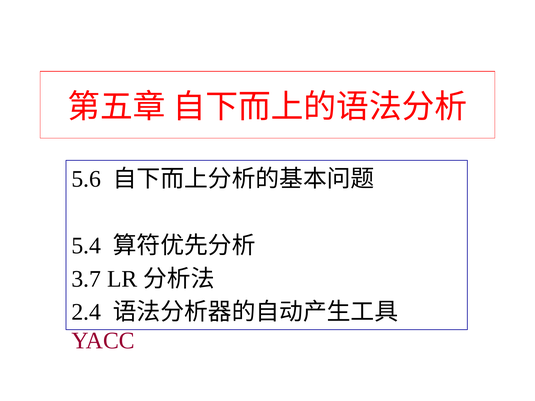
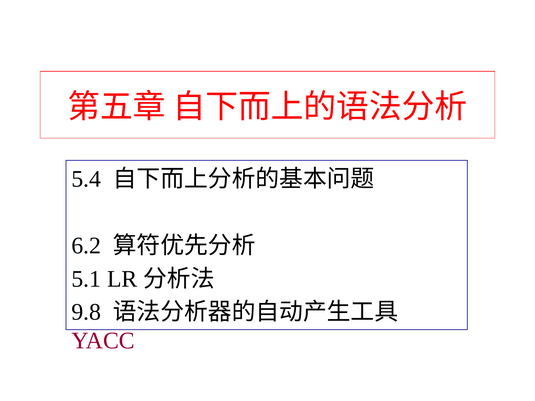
5.6: 5.6 -> 5.4
5.4: 5.4 -> 6.2
3.7: 3.7 -> 5.1
2.4: 2.4 -> 9.8
